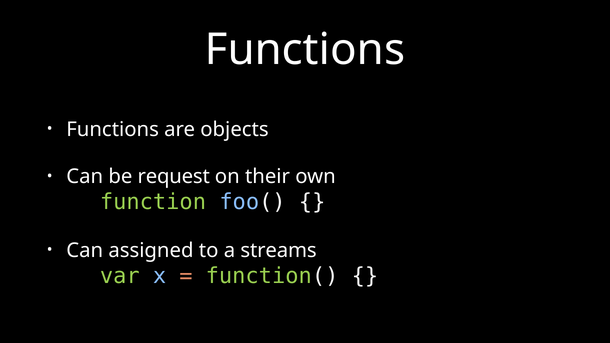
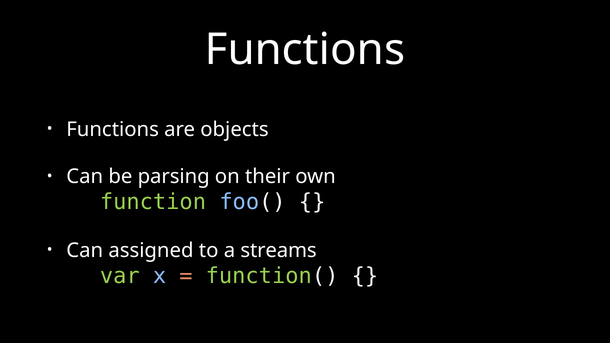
request: request -> parsing
